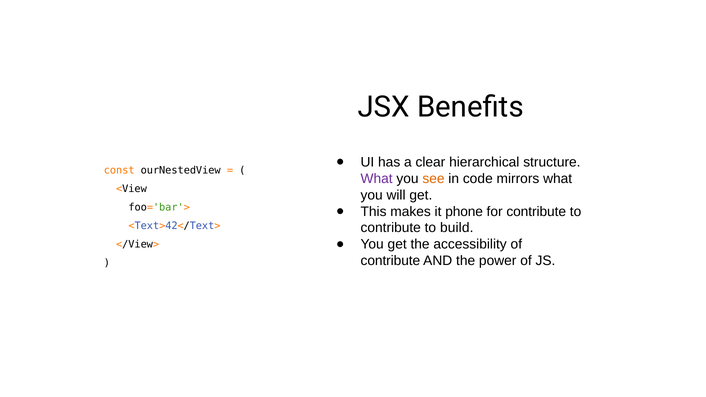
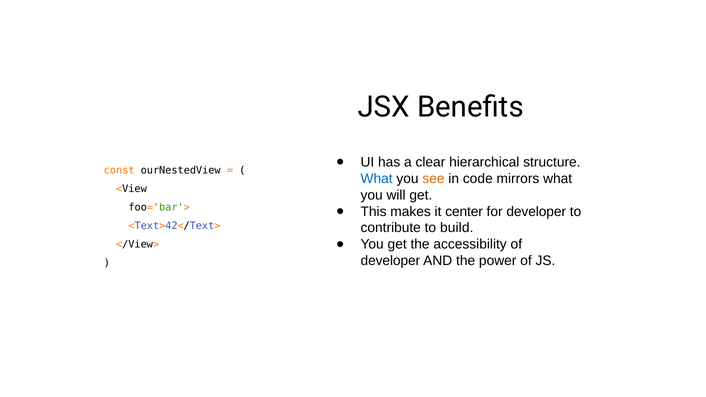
What at (377, 179) colour: purple -> blue
phone: phone -> center
for contribute: contribute -> developer
contribute at (390, 261): contribute -> developer
